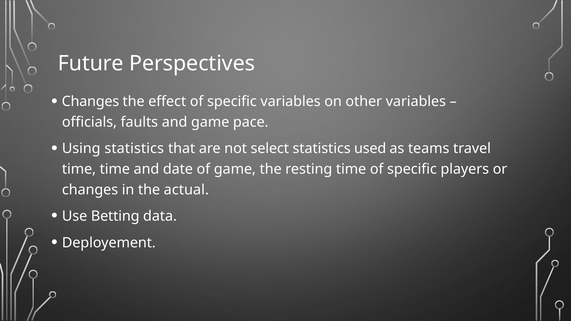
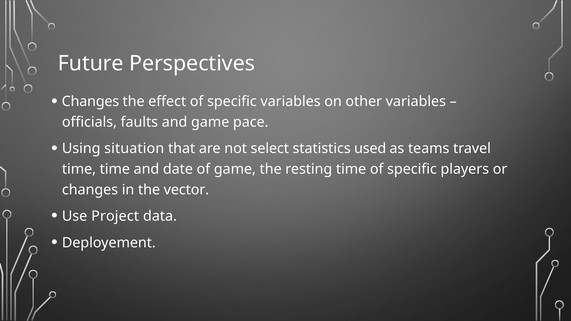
Using statistics: statistics -> situation
actual: actual -> vector
Betting: Betting -> Project
